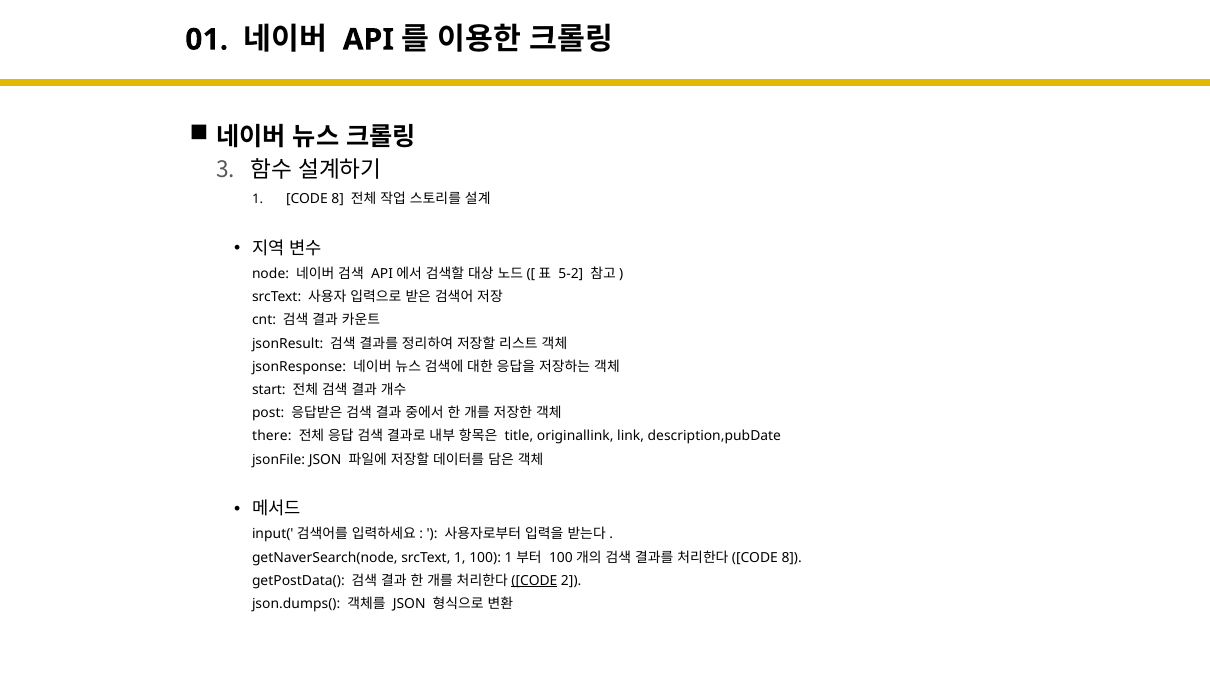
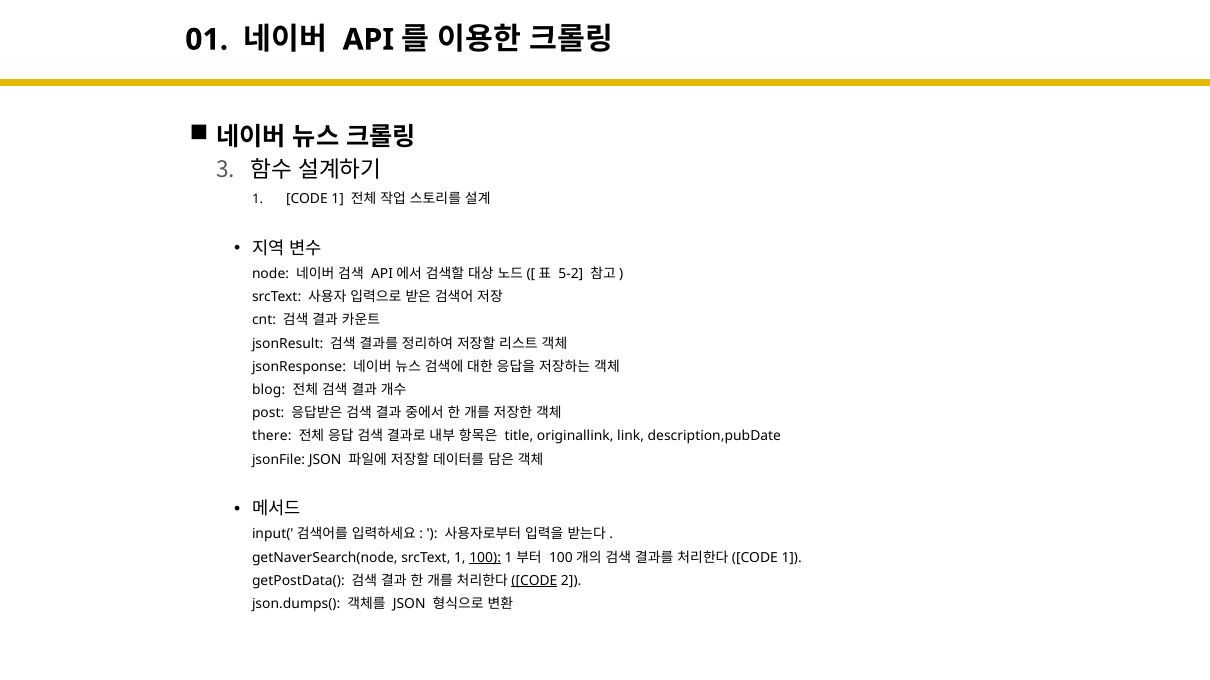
1 CODE 8: 8 -> 1
start: start -> blog
100 underline: none -> present
8 at (792, 558): 8 -> 1
